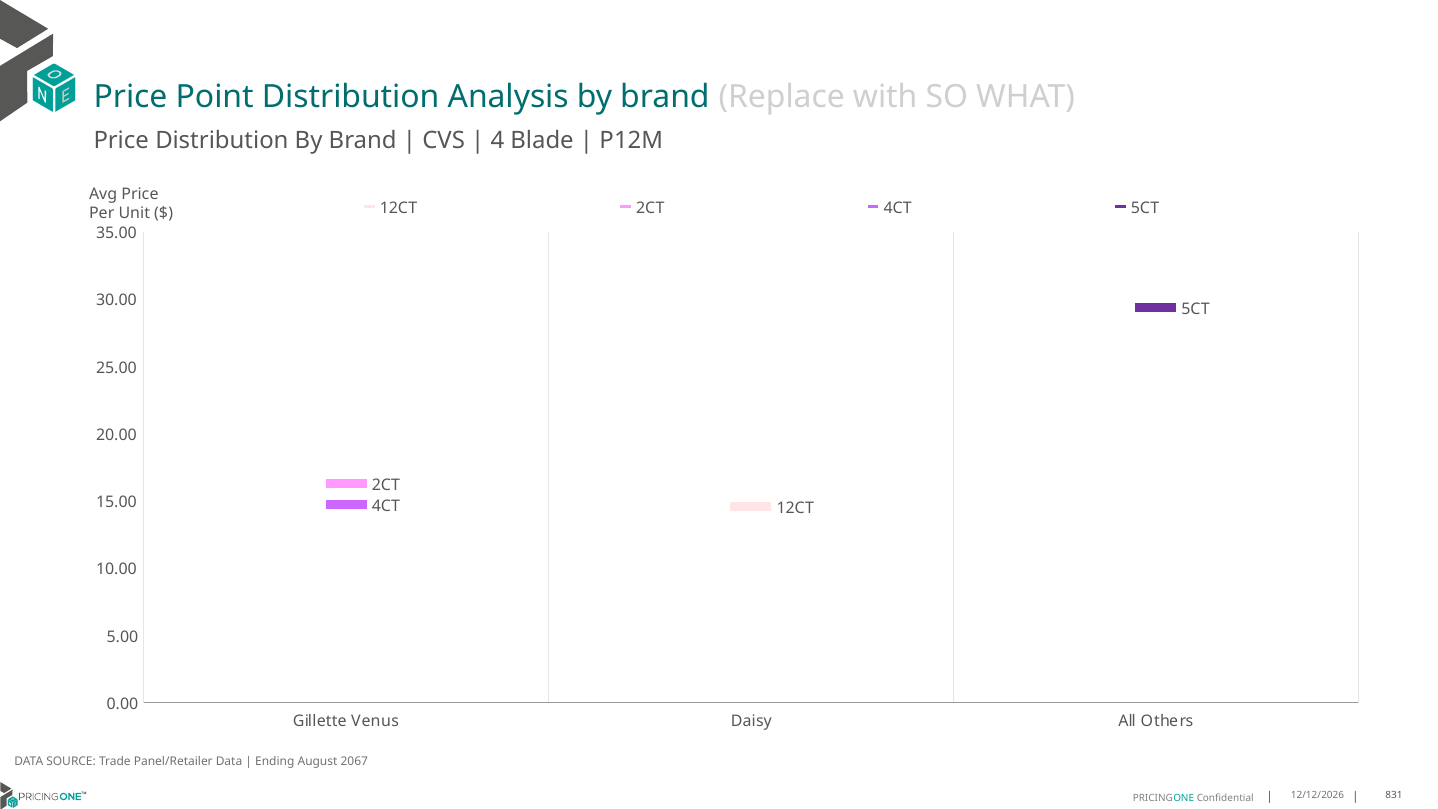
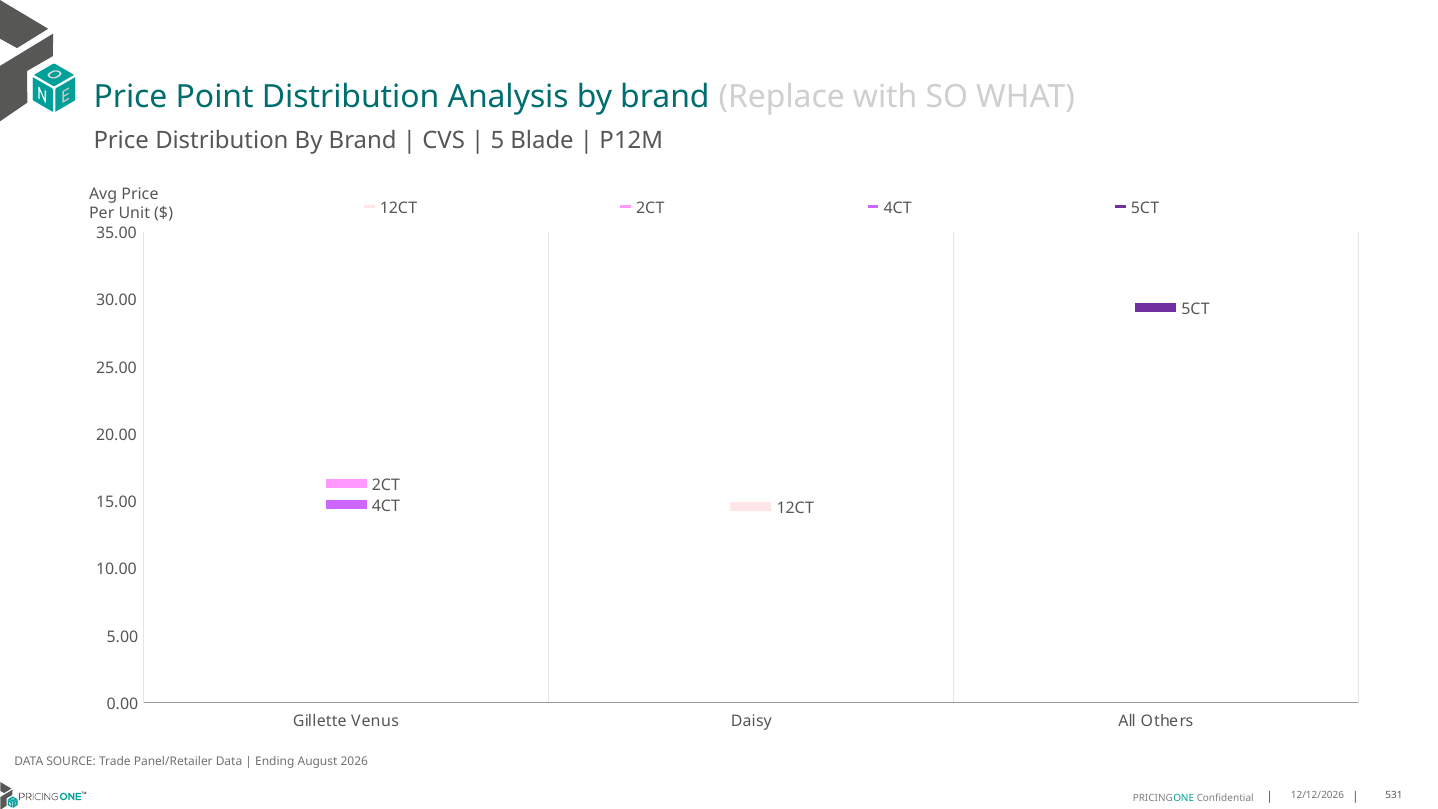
4: 4 -> 5
2067: 2067 -> 2026
831: 831 -> 531
